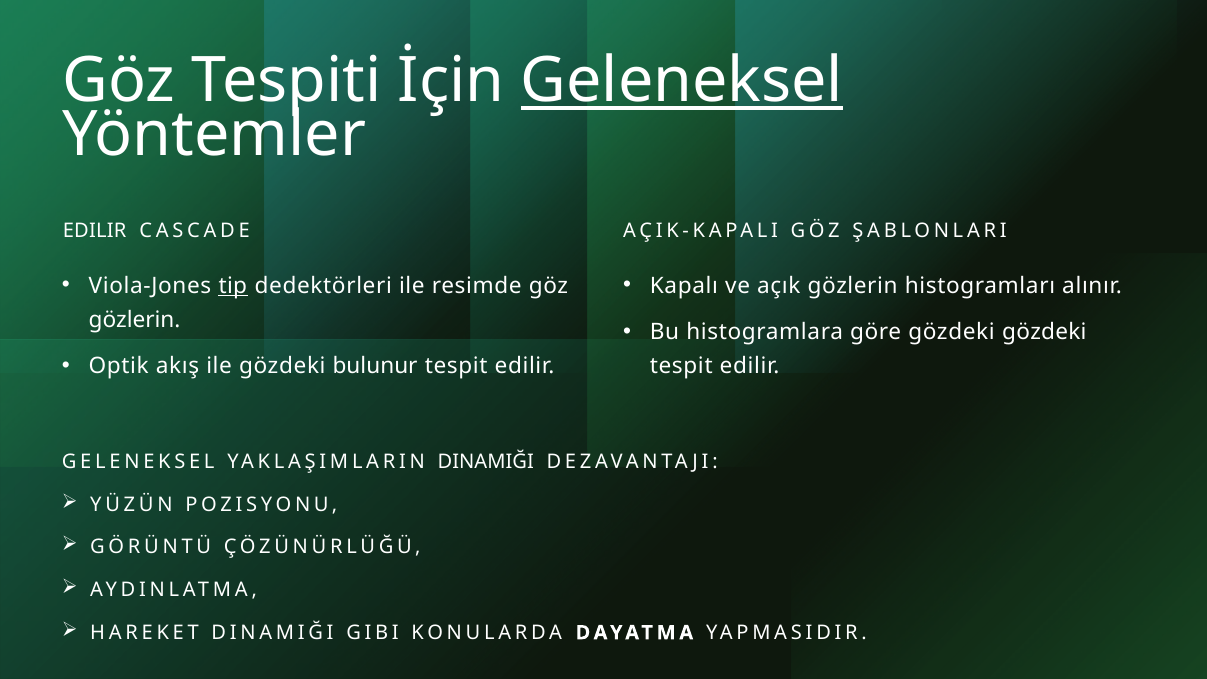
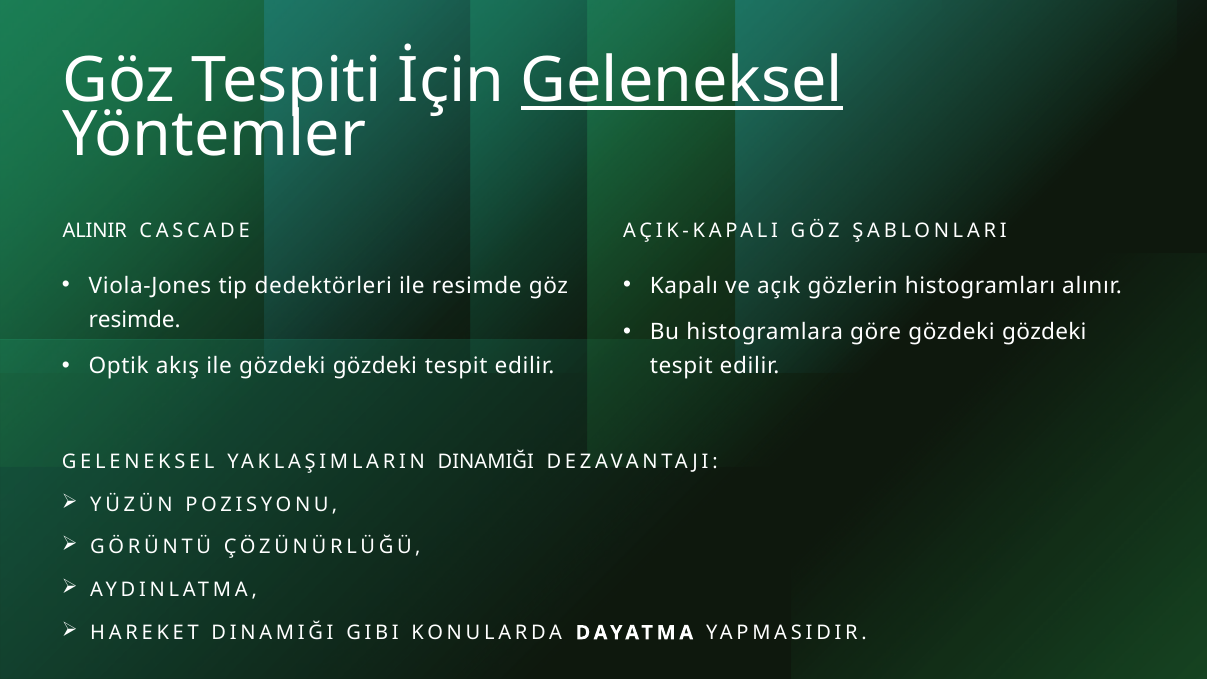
EDILIR at (95, 230): EDILIR -> ALINIR
tip underline: present -> none
gözlerin at (135, 320): gözlerin -> resimde
ile gözdeki bulunur: bulunur -> gözdeki
